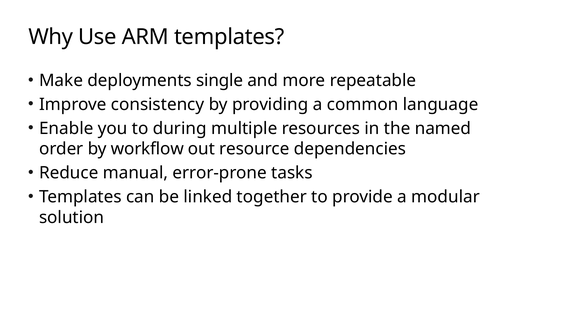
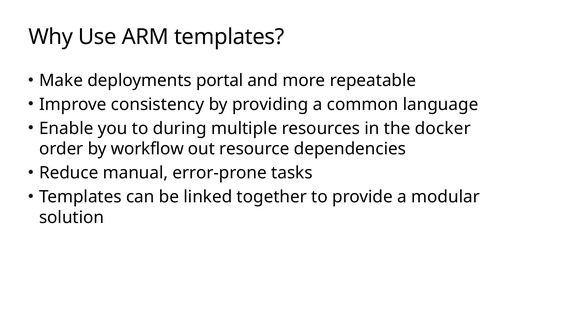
single: single -> portal
named: named -> docker
